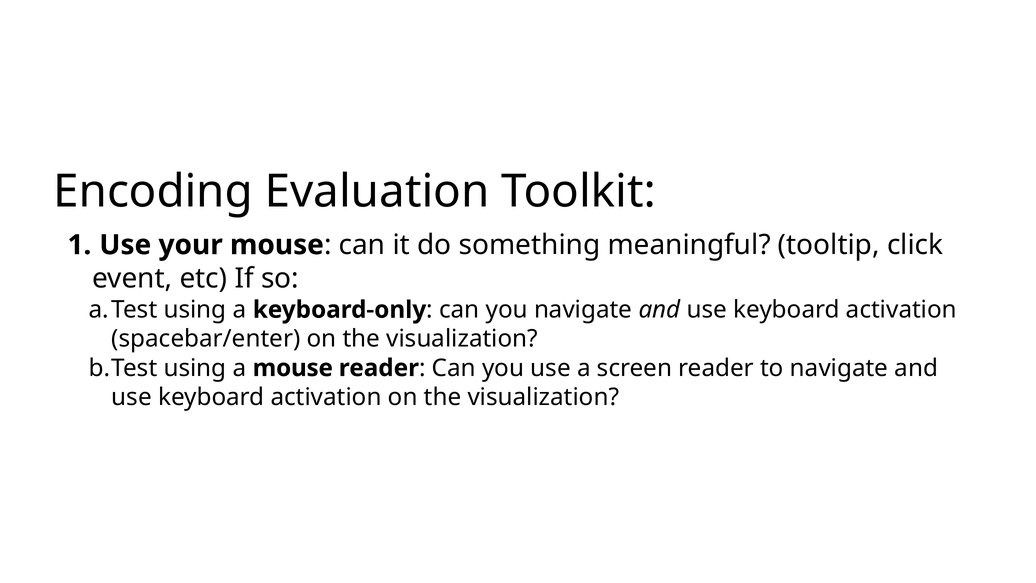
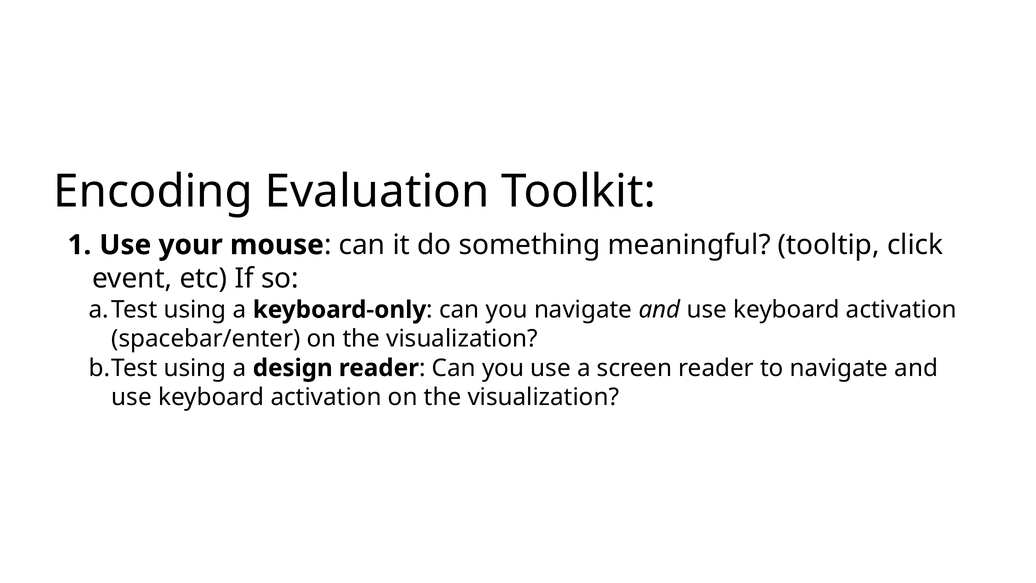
a mouse: mouse -> design
